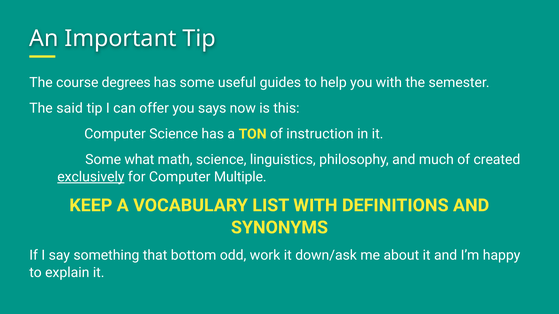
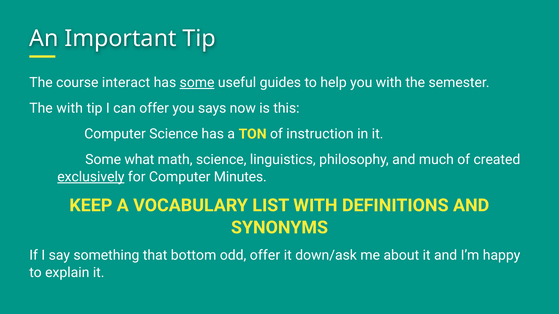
degrees: degrees -> interact
some at (197, 83) underline: none -> present
The said: said -> with
Multiple: Multiple -> Minutes
odd work: work -> offer
